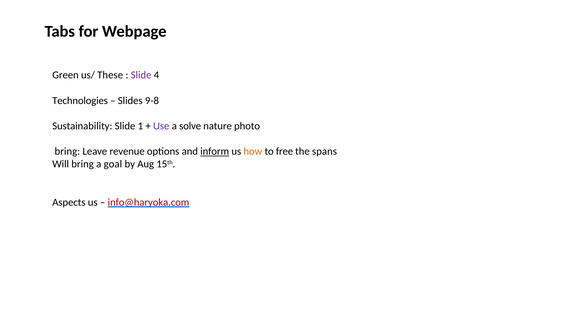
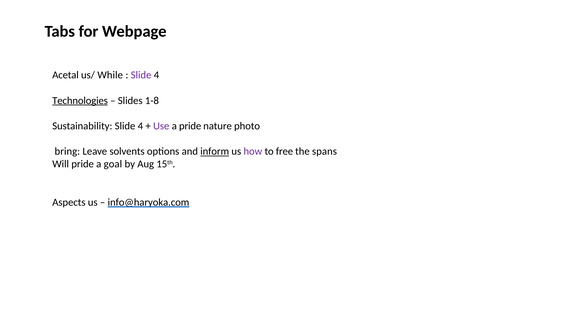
Green: Green -> Acetal
These: These -> While
Technologies underline: none -> present
9-8: 9-8 -> 1-8
Sustainability Slide 1: 1 -> 4
a solve: solve -> pride
revenue: revenue -> solvents
how colour: orange -> purple
Will bring: bring -> pride
info@haryoka.com colour: red -> black
